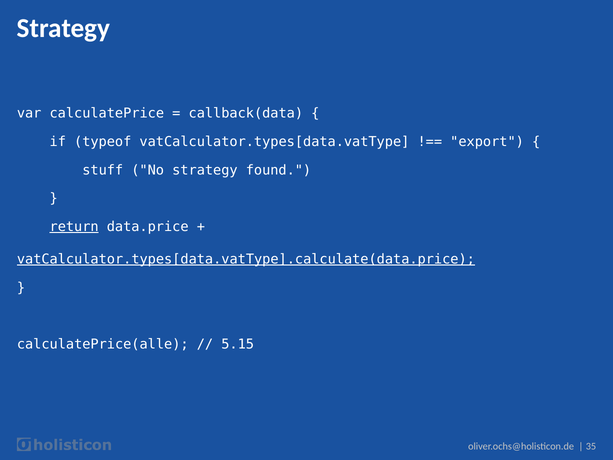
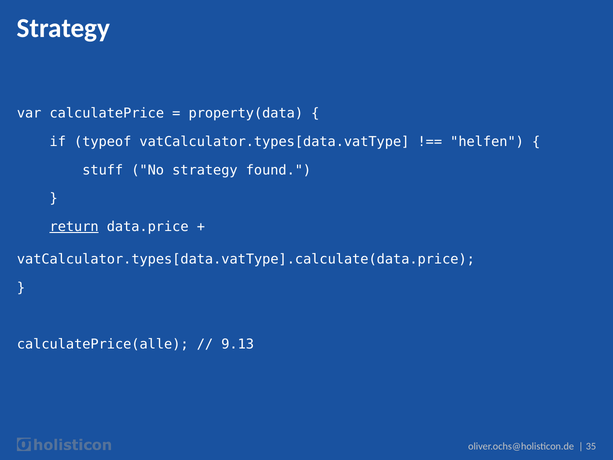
callback(data: callback(data -> property(data
export: export -> helfen
vatCalculator.types[data.vatType].calculate(data.price underline: present -> none
5.15: 5.15 -> 9.13
